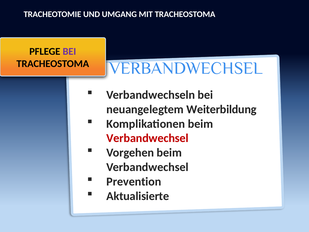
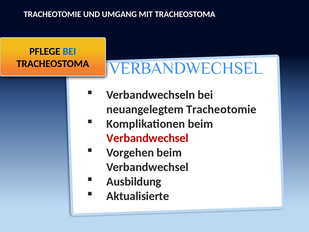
BEI at (69, 51) colour: purple -> blue
neuangelegtem Weiterbildung: Weiterbildung -> Tracheotomie
Prevention: Prevention -> Ausbildung
